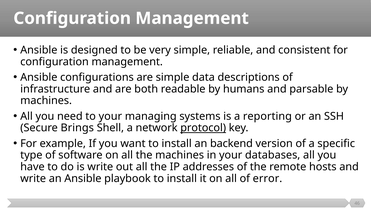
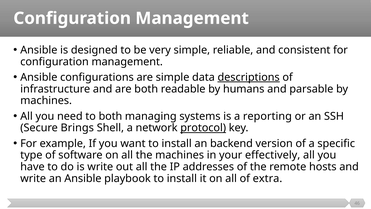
descriptions underline: none -> present
to your: your -> both
databases: databases -> effectively
error: error -> extra
